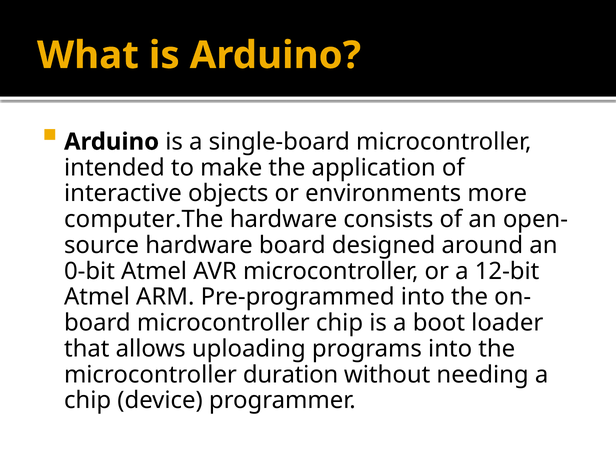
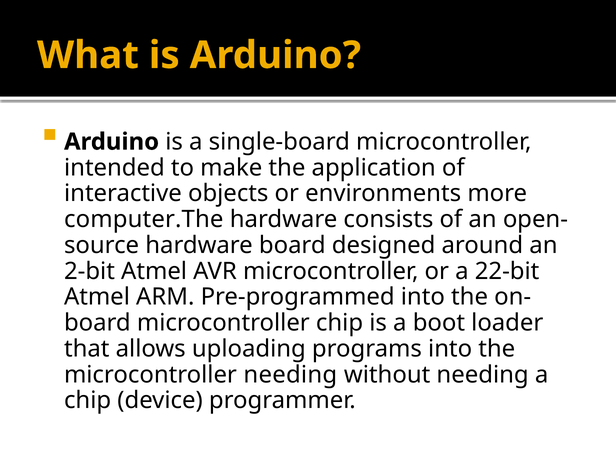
0-bit: 0-bit -> 2-bit
12-bit: 12-bit -> 22-bit
microcontroller duration: duration -> needing
